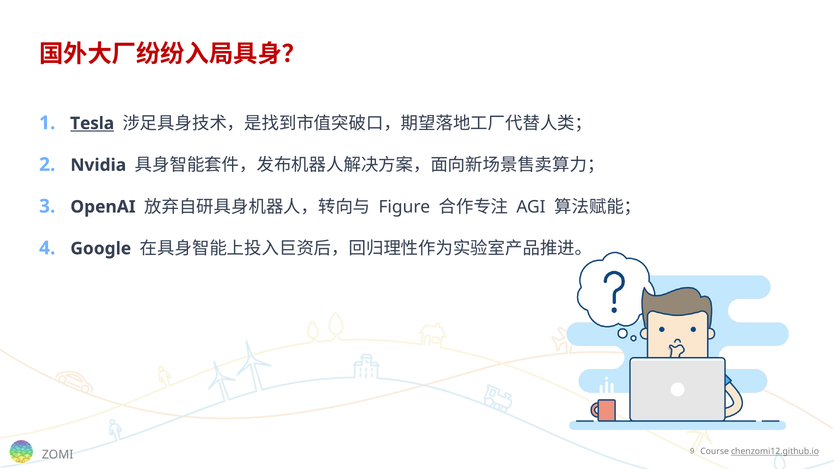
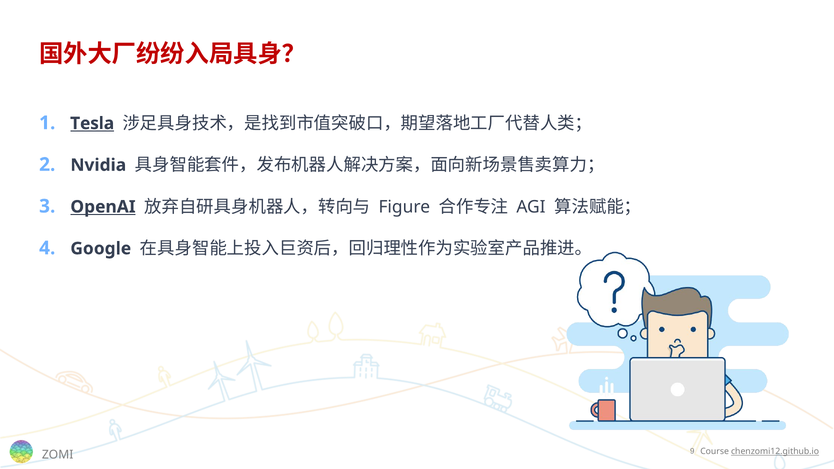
OpenAI underline: none -> present
